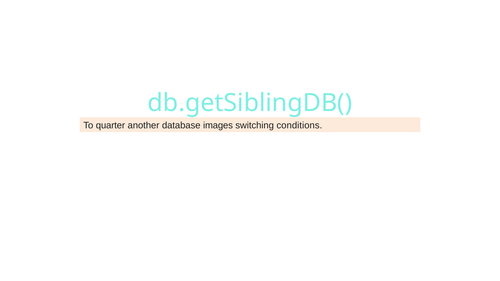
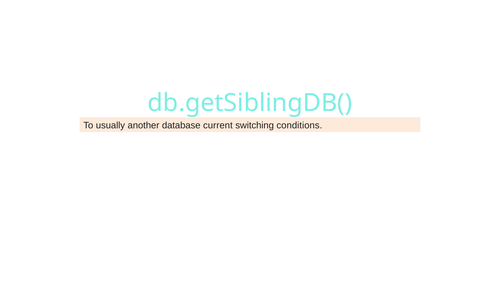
quarter: quarter -> usually
images: images -> current
